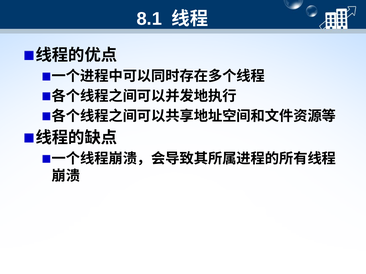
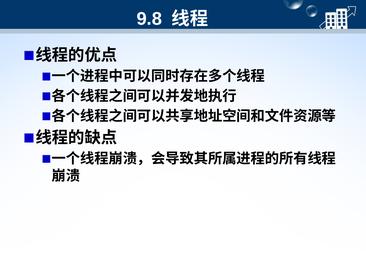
8.1: 8.1 -> 9.8
